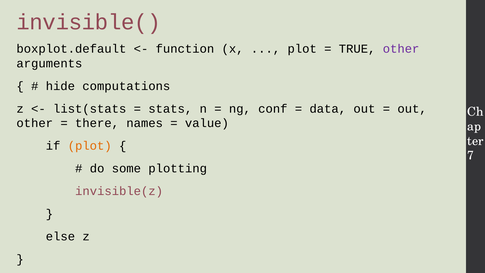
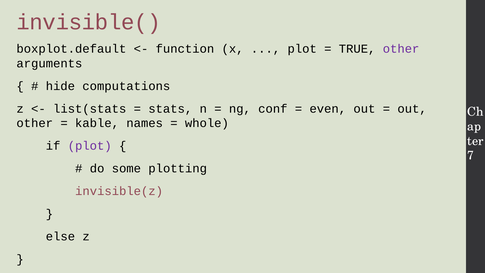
data: data -> even
there: there -> kable
value: value -> whole
plot at (90, 146) colour: orange -> purple
